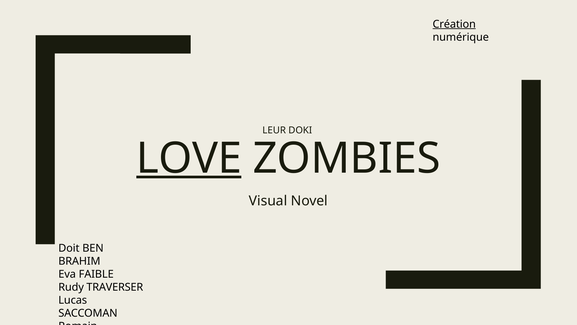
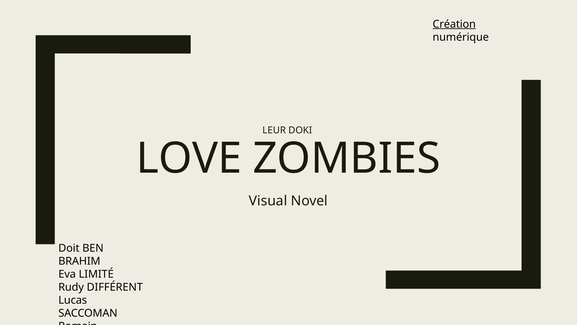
LOVE underline: present -> none
FAIBLE: FAIBLE -> LIMITÉ
TRAVERSER: TRAVERSER -> DIFFÉRENT
